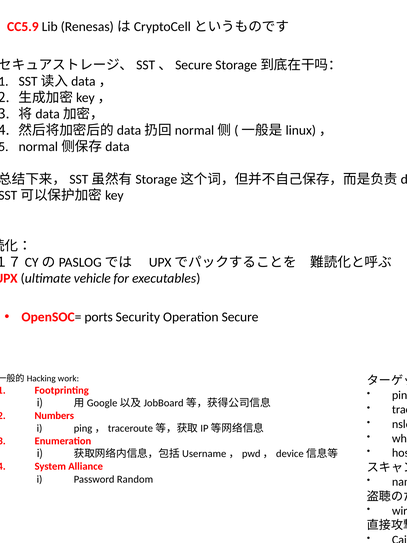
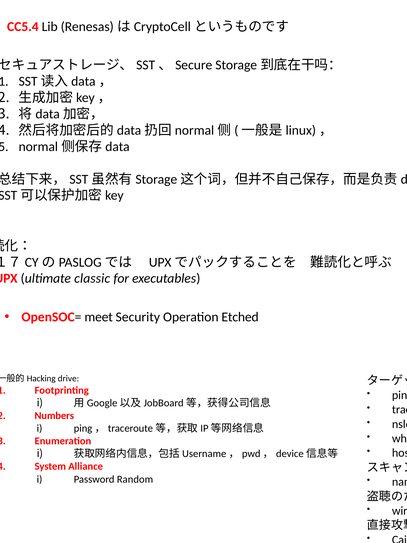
CC5.9: CC5.9 -> CC5.4
vehicle: vehicle -> classic
ports: ports -> meet
Secure: Secure -> Etched
work: work -> drive
